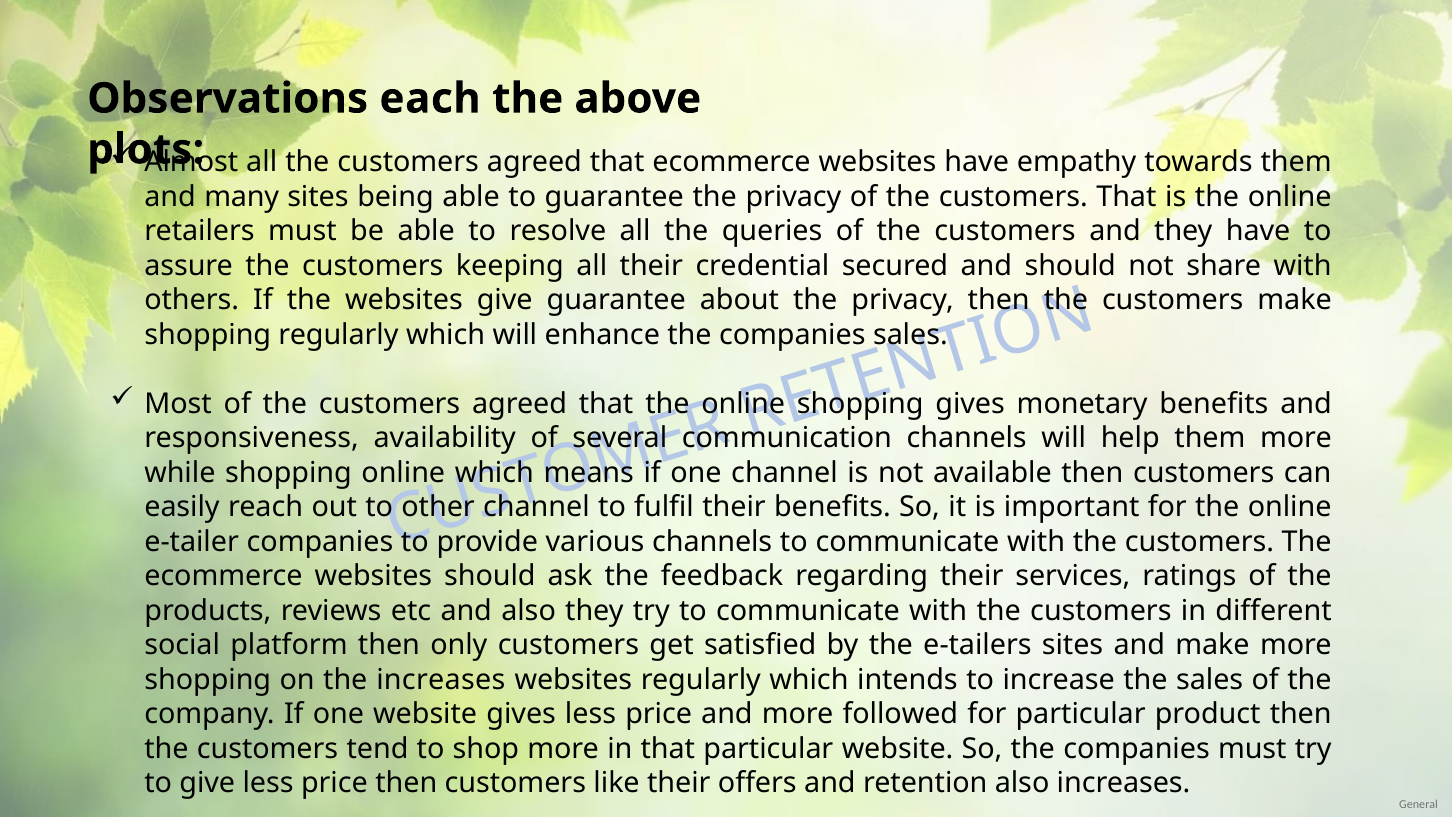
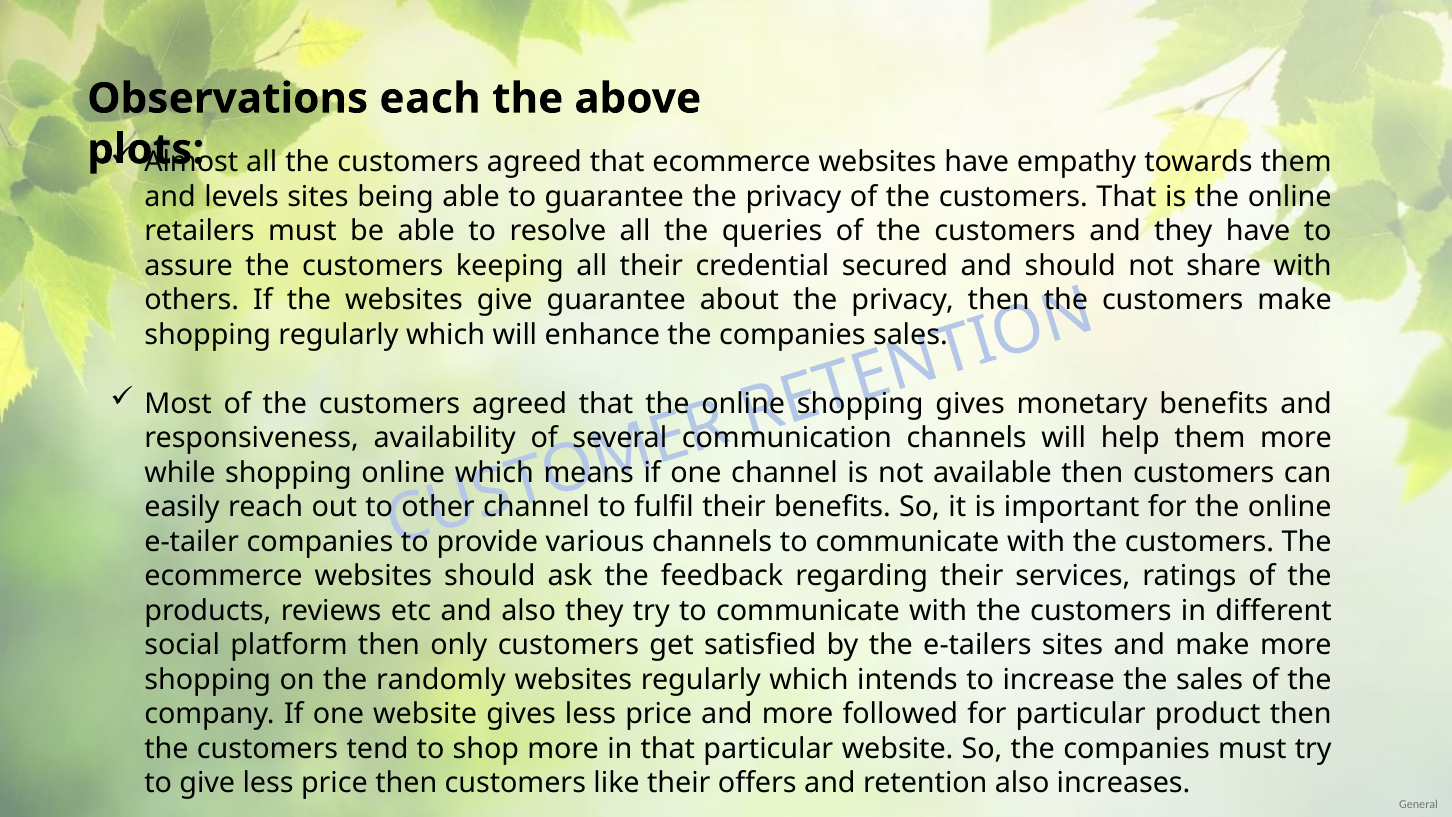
many: many -> levels
the increases: increases -> randomly
